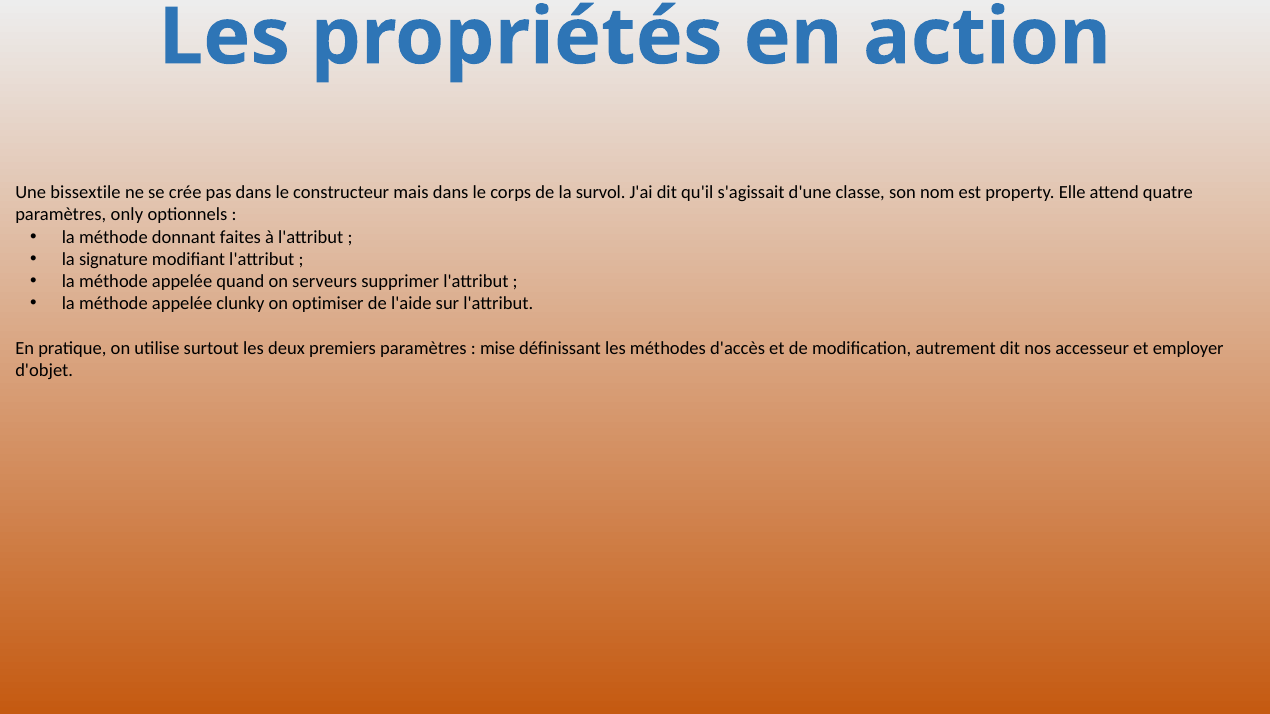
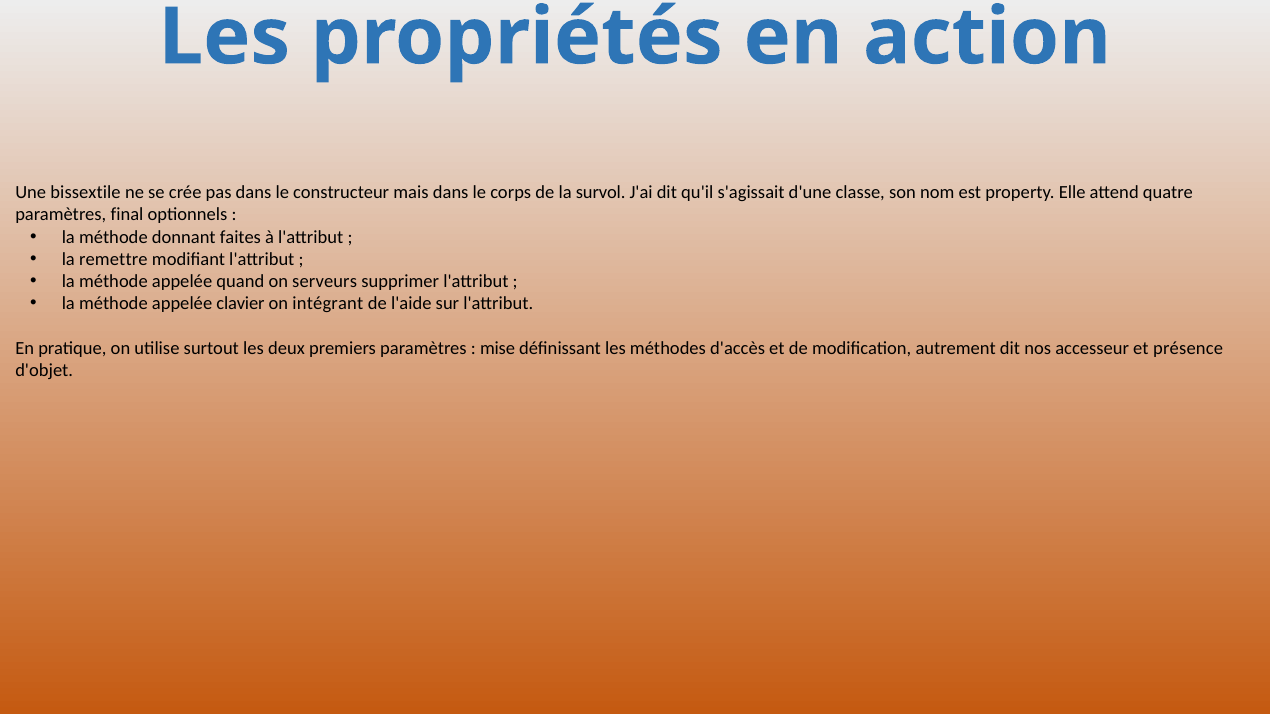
only: only -> final
signature: signature -> remettre
clunky: clunky -> clavier
optimiser: optimiser -> intégrant
employer: employer -> présence
